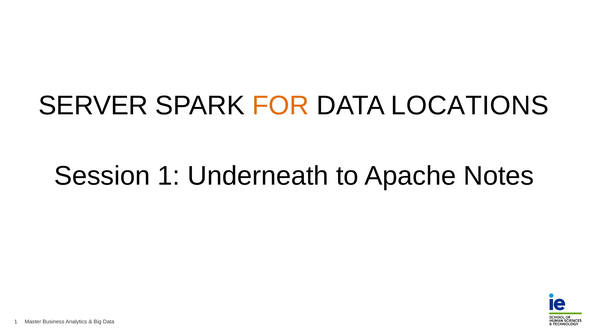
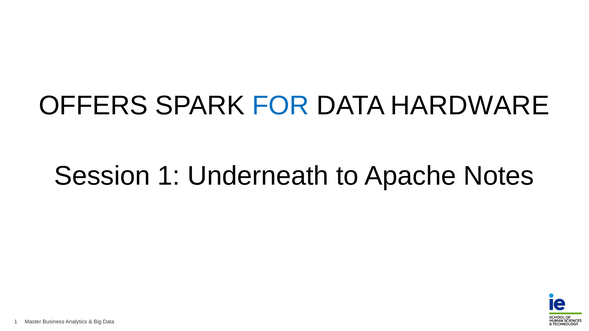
SERVER: SERVER -> OFFERS
FOR colour: orange -> blue
LOCATIONS: LOCATIONS -> HARDWARE
